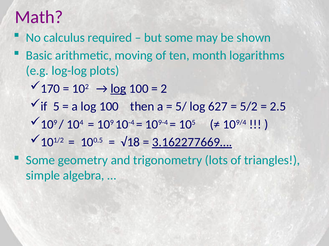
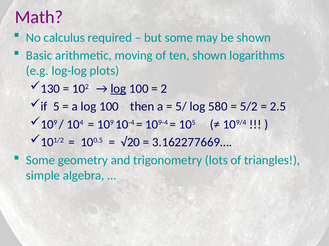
ten month: month -> shown
170: 170 -> 130
627: 627 -> 580
√18: √18 -> √20
3.162277669… underline: present -> none
